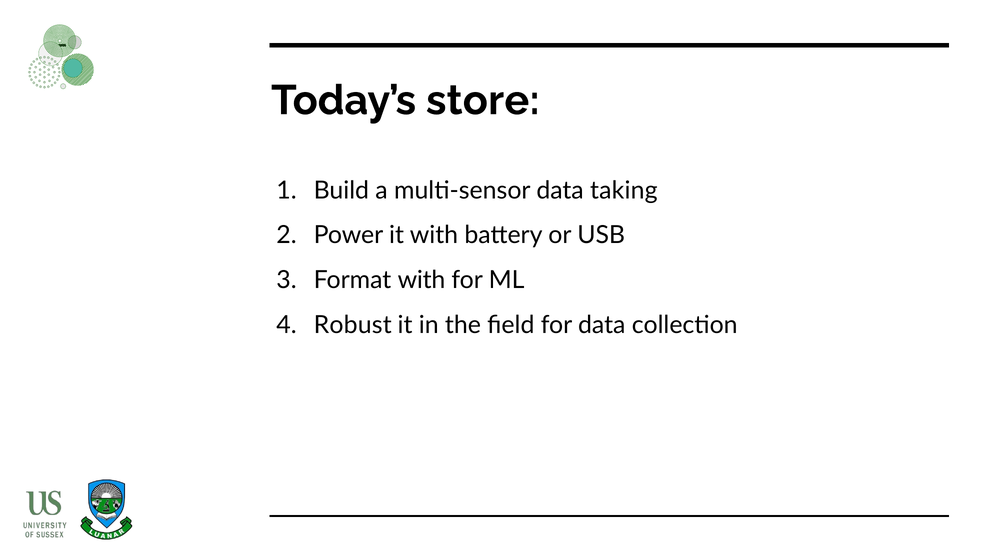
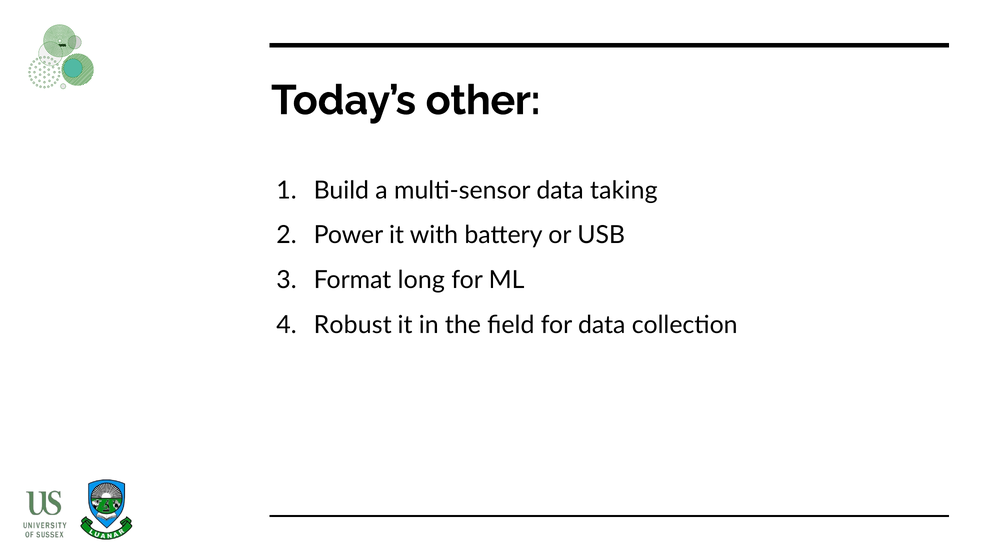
store: store -> other
Format with: with -> long
